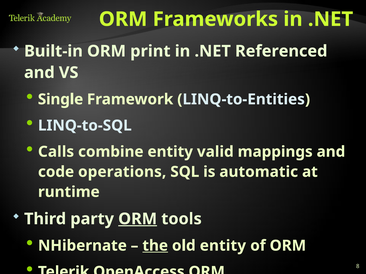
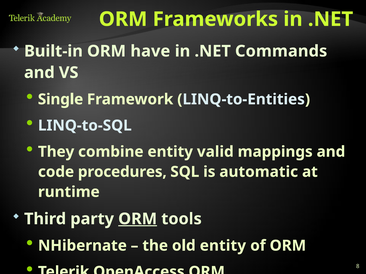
print: print -> have
Referenced: Referenced -> Commands
Calls: Calls -> They
operations: operations -> procedures
the underline: present -> none
